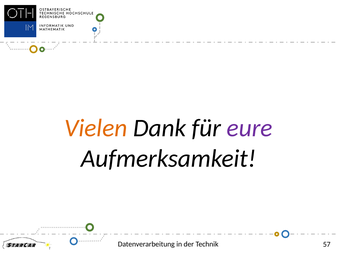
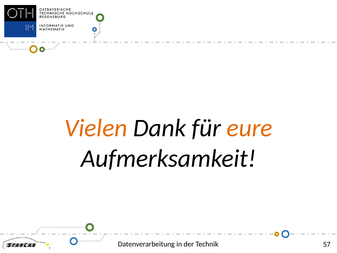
eure colour: purple -> orange
